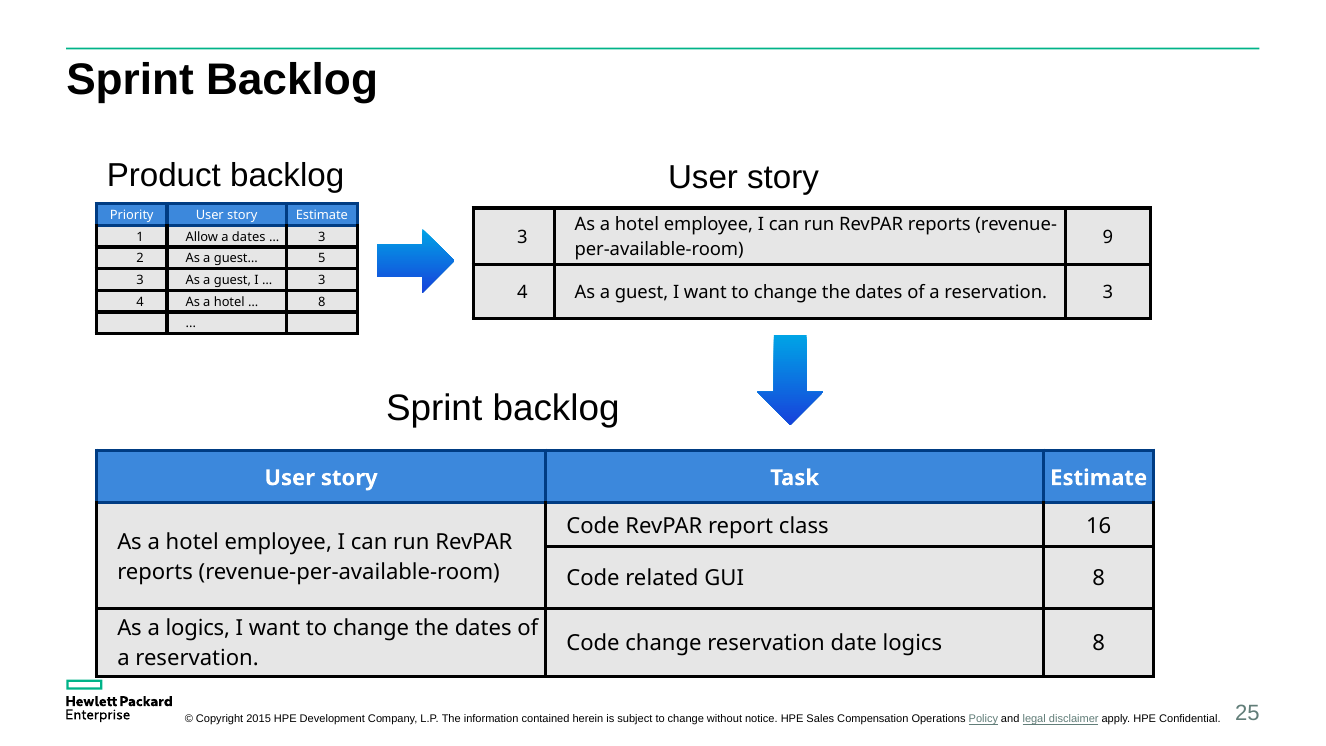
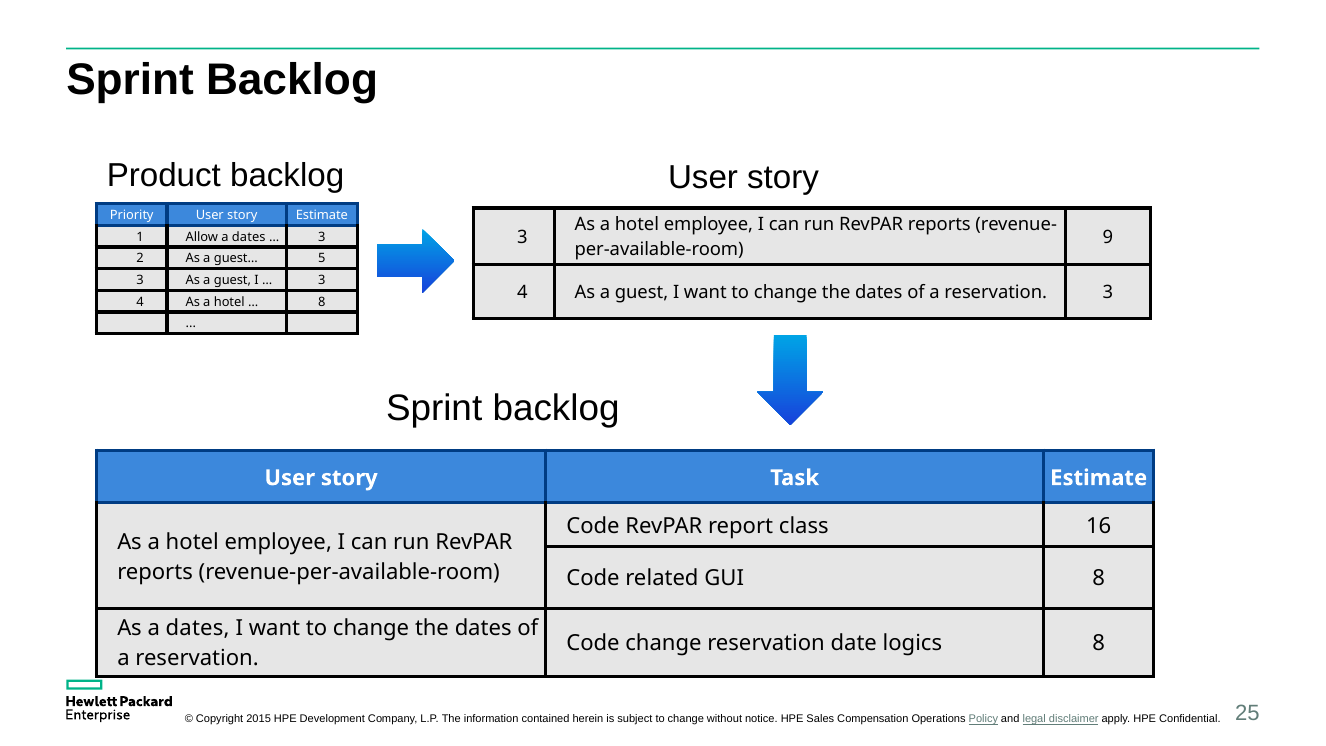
As a logics: logics -> dates
